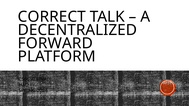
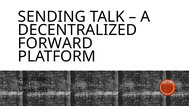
CORRECT: CORRECT -> SENDING
